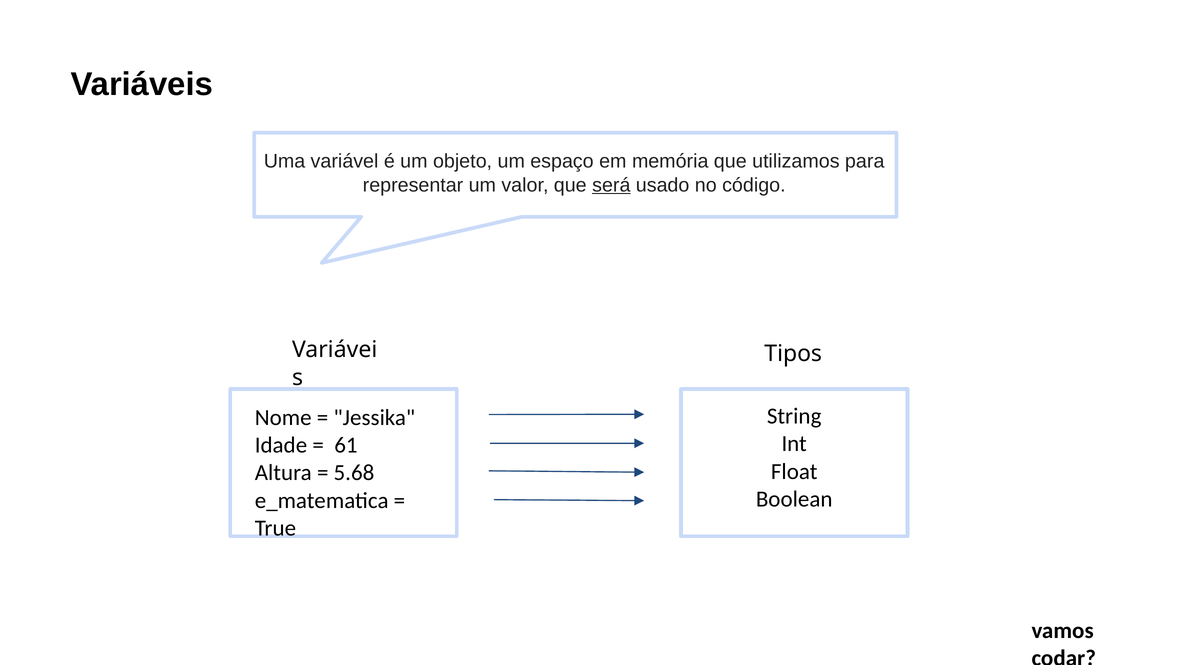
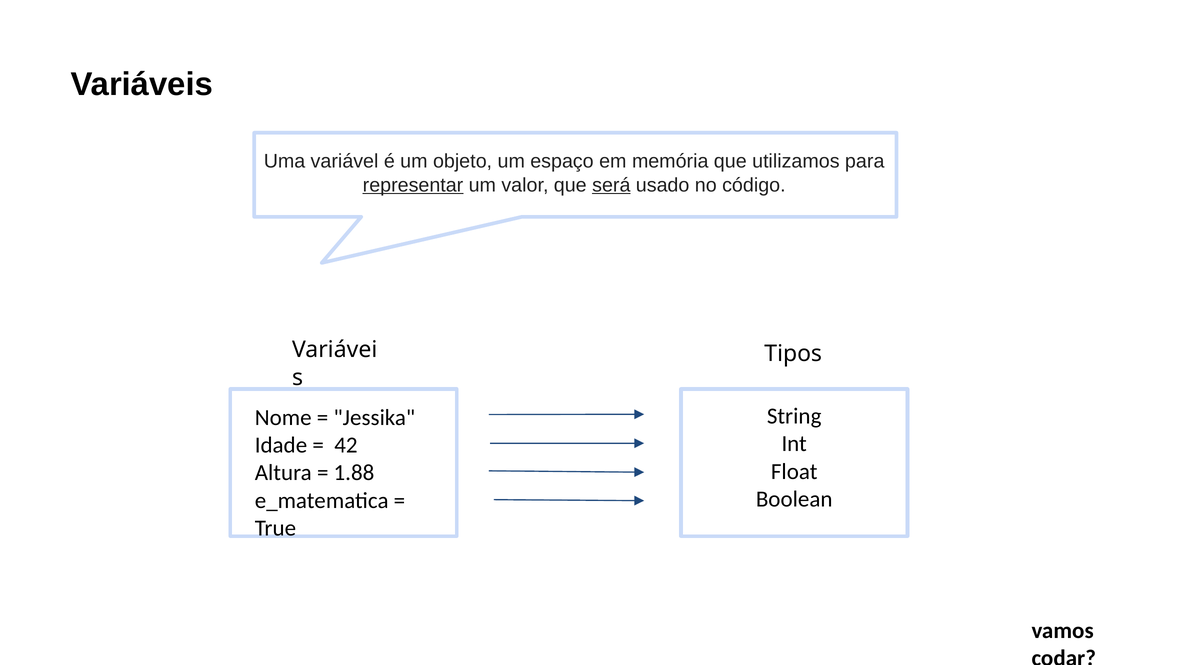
representar underline: none -> present
61: 61 -> 42
5.68: 5.68 -> 1.88
